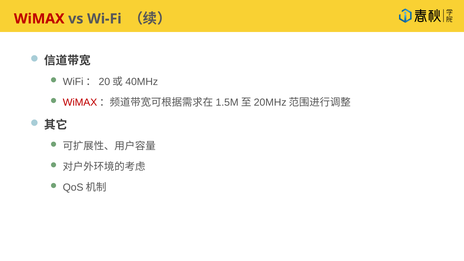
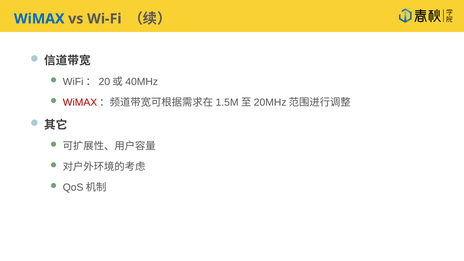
WiMAX at (39, 19) colour: red -> blue
